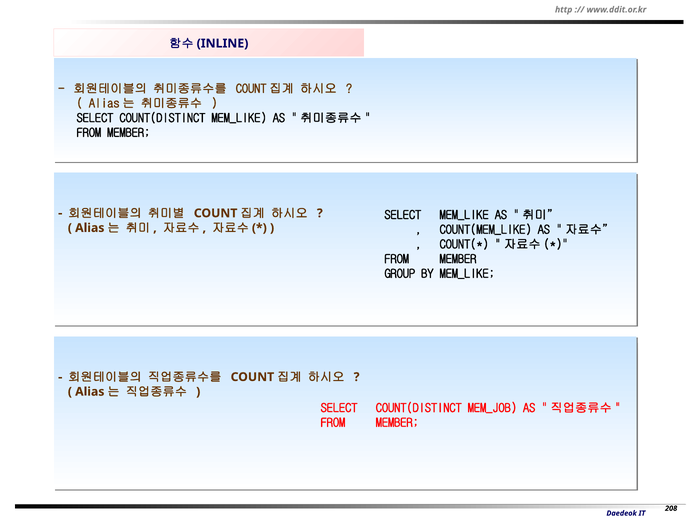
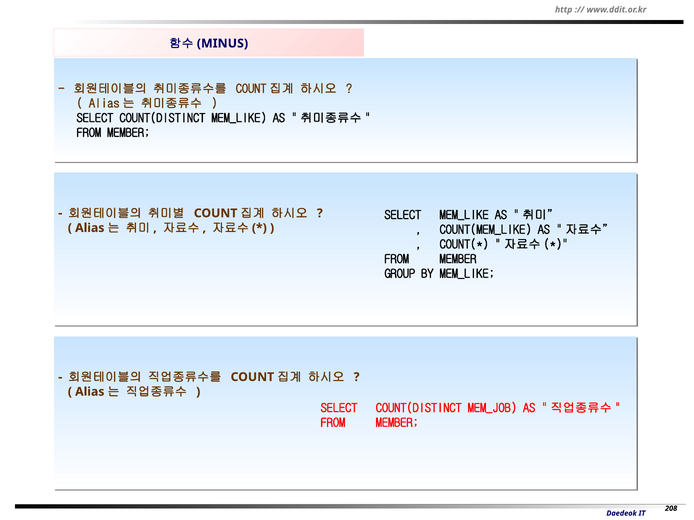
INLINE: INLINE -> MINUS
